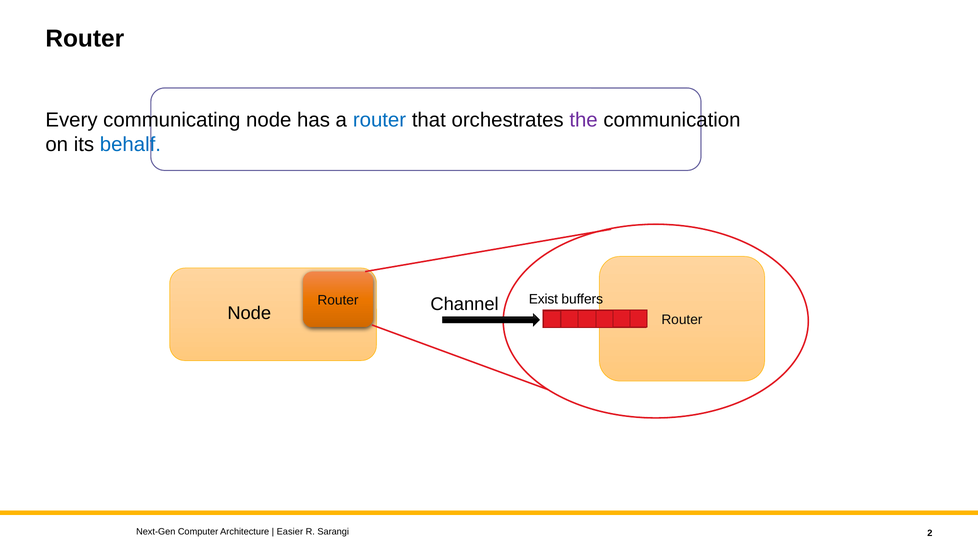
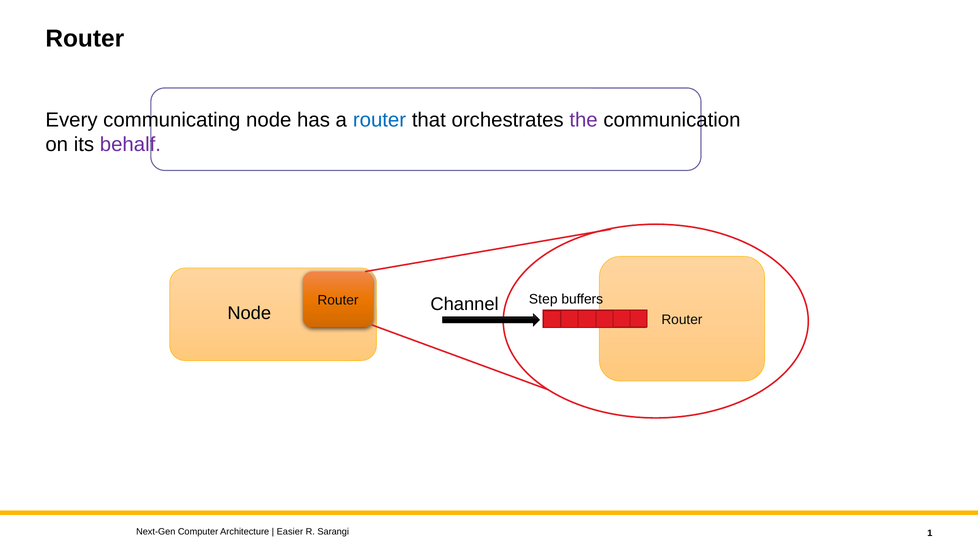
behalf colour: blue -> purple
Exist: Exist -> Step
2: 2 -> 1
